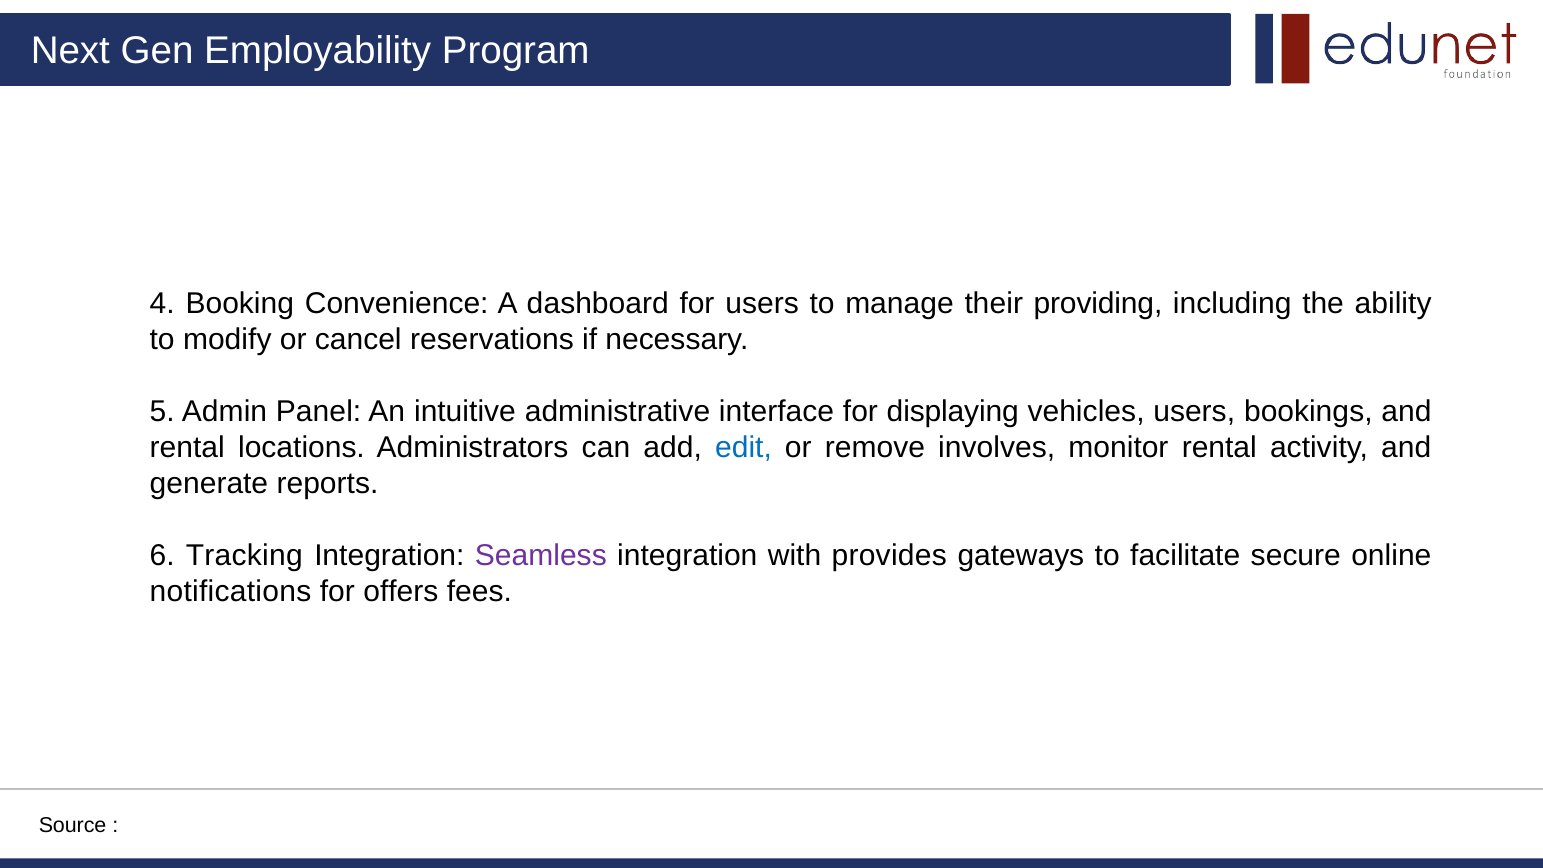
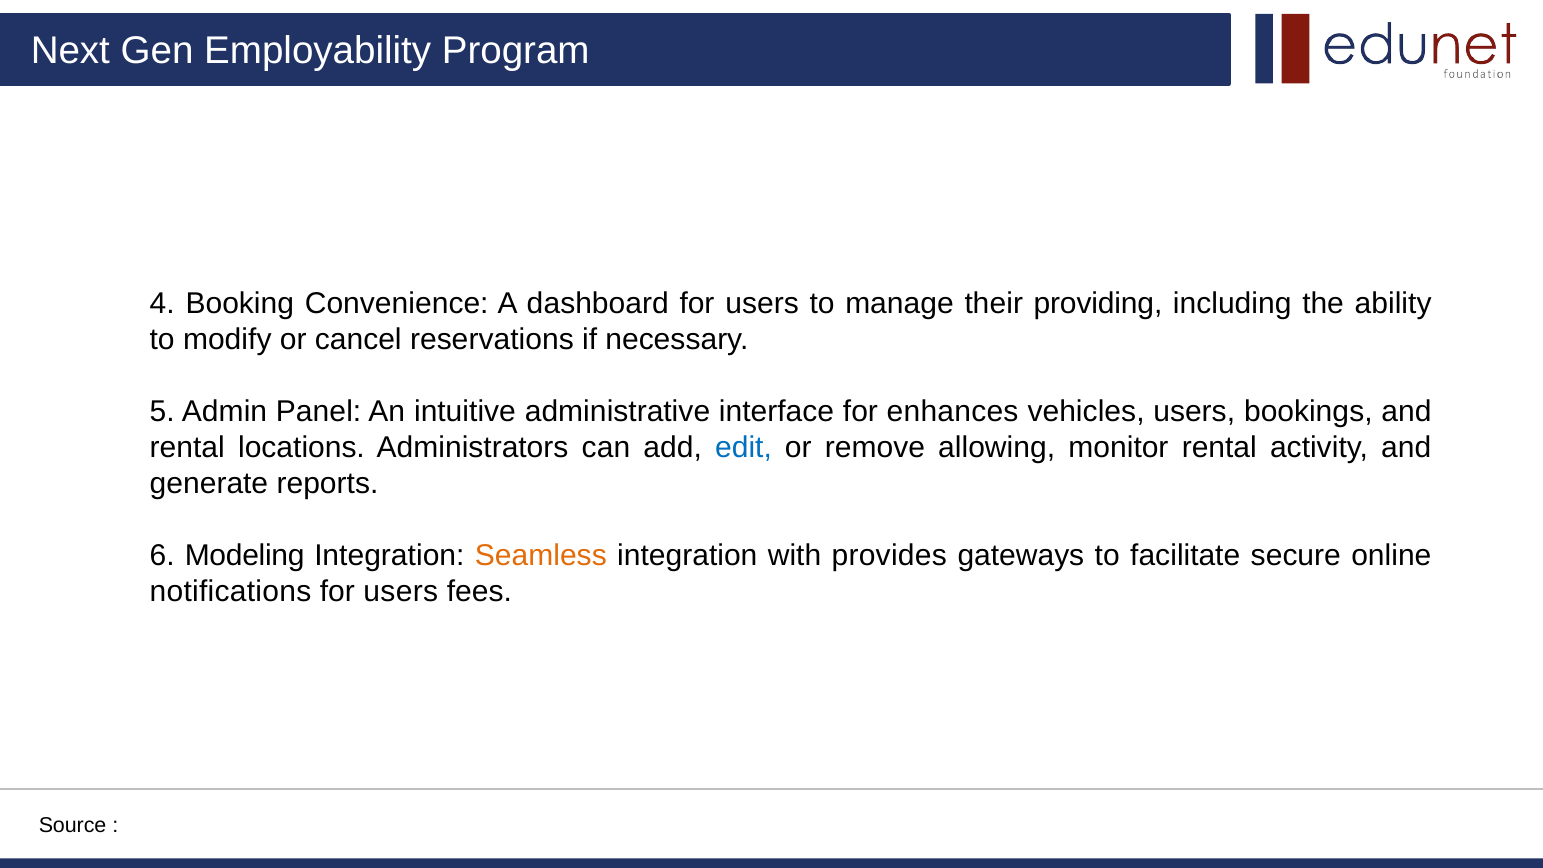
displaying: displaying -> enhances
involves: involves -> allowing
Tracking: Tracking -> Modeling
Seamless colour: purple -> orange
offers at (401, 592): offers -> users
